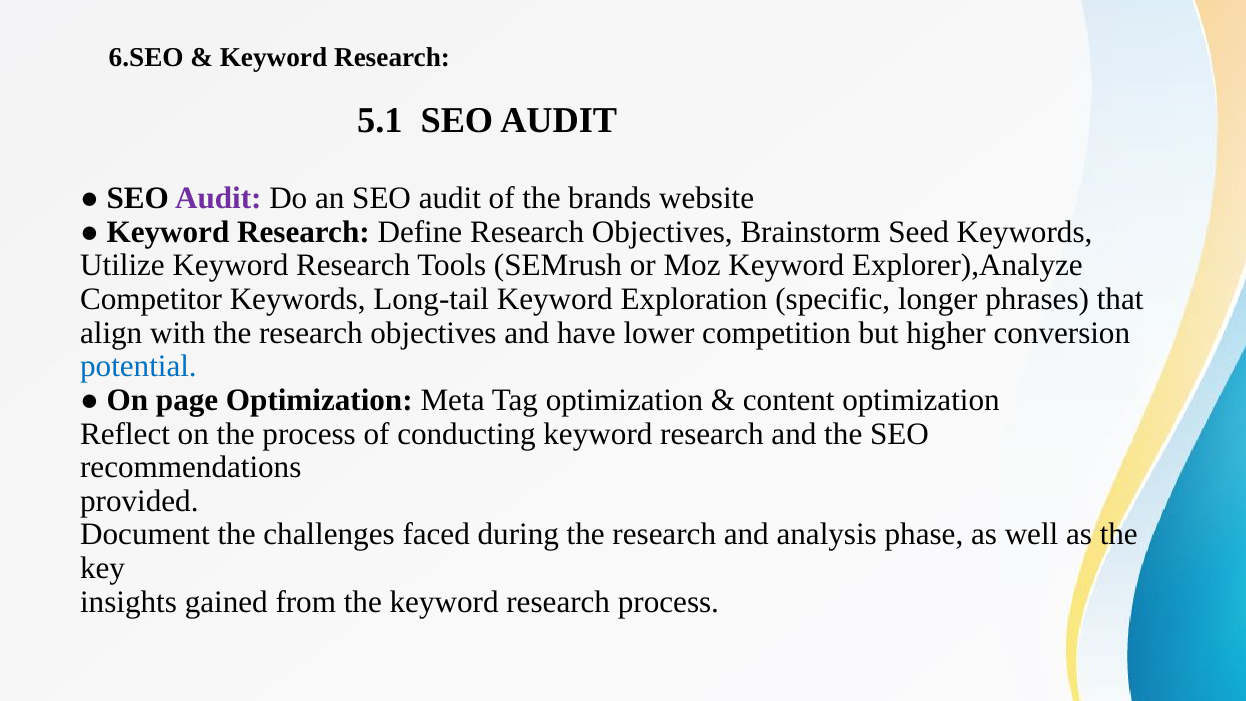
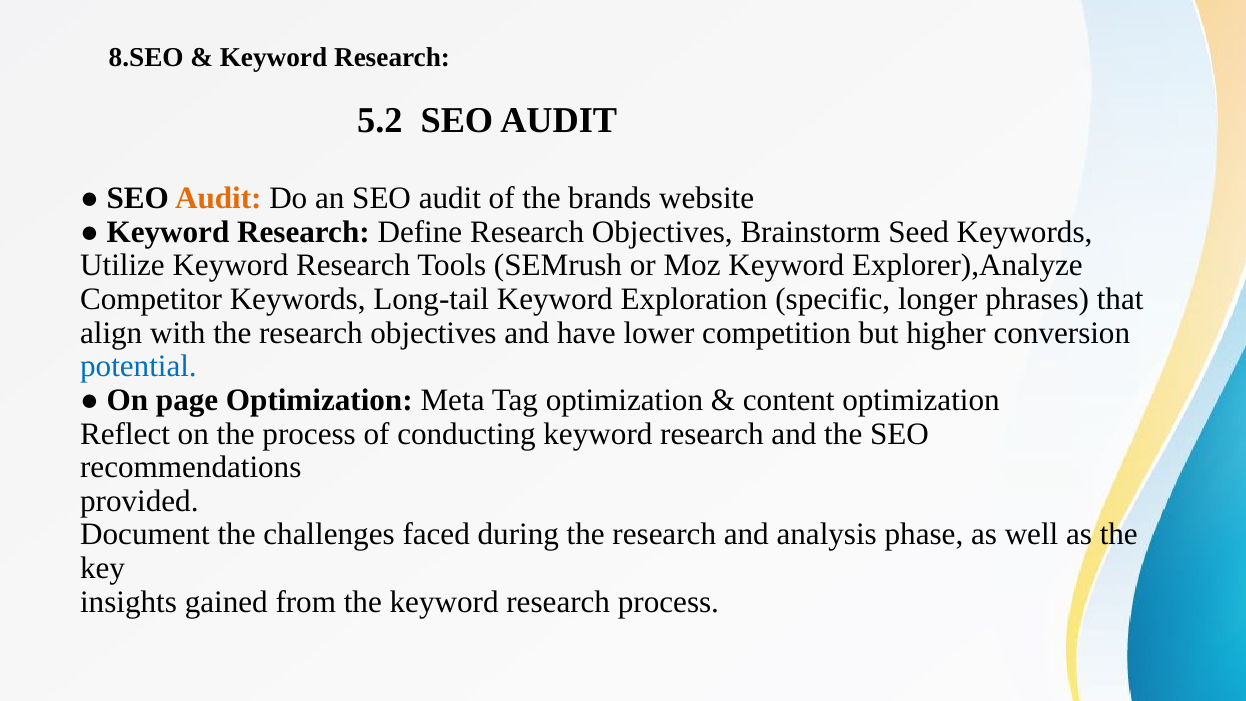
6.SEO: 6.SEO -> 8.SEO
5.1: 5.1 -> 5.2
Audit at (218, 198) colour: purple -> orange
